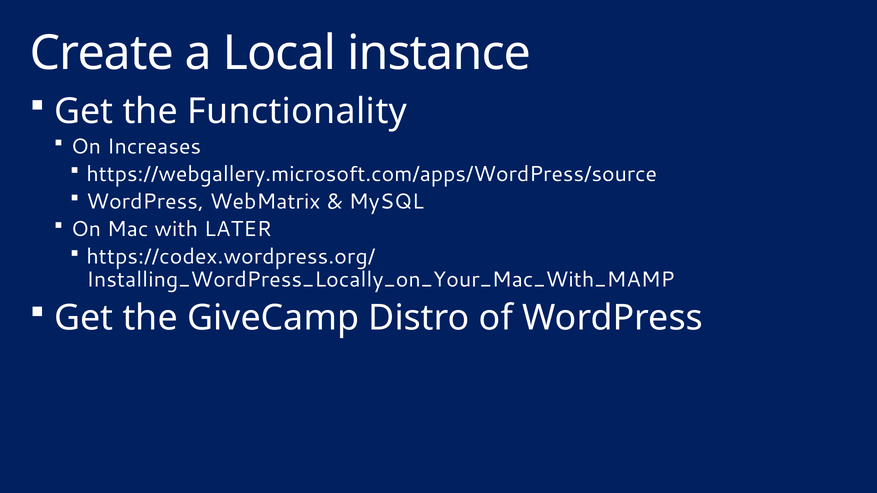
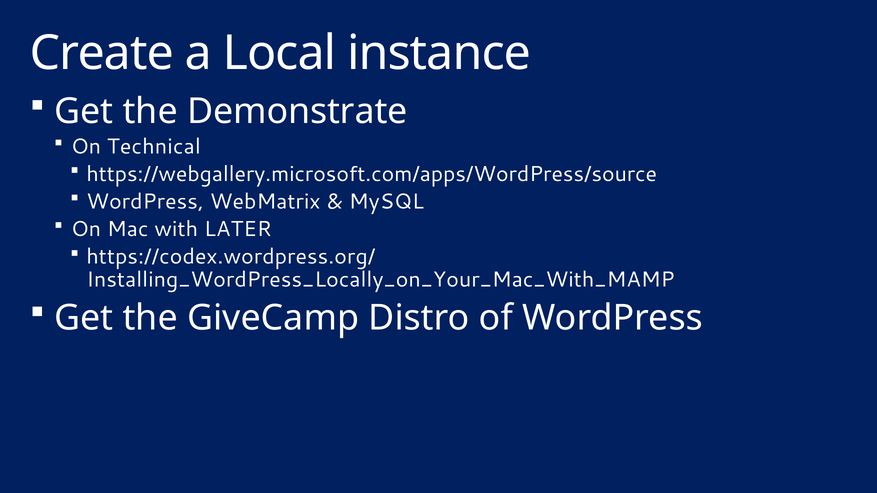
Functionality: Functionality -> Demonstrate
Increases: Increases -> Technical
